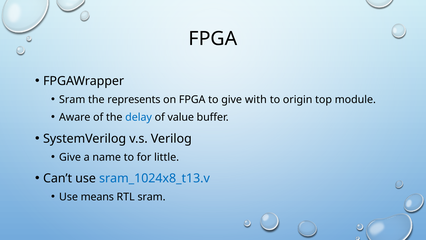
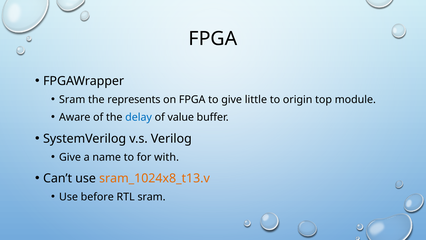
with: with -> little
little: little -> with
sram_1024x8_t13.v colour: blue -> orange
means: means -> before
